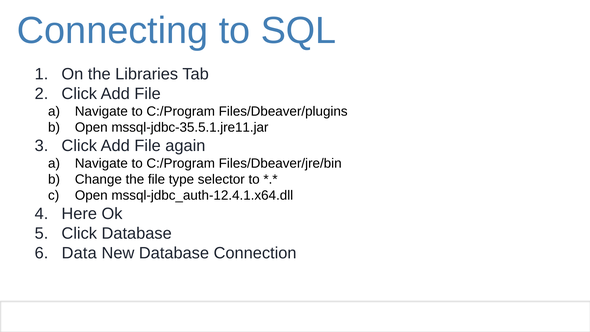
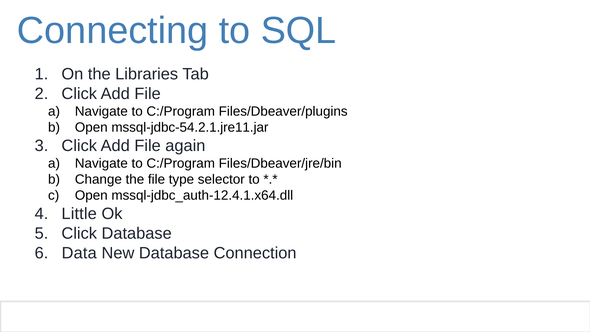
mssql-jdbc-35.5.1.jre11.jar: mssql-jdbc-35.5.1.jre11.jar -> mssql-jdbc-54.2.1.jre11.jar
Here: Here -> Little
